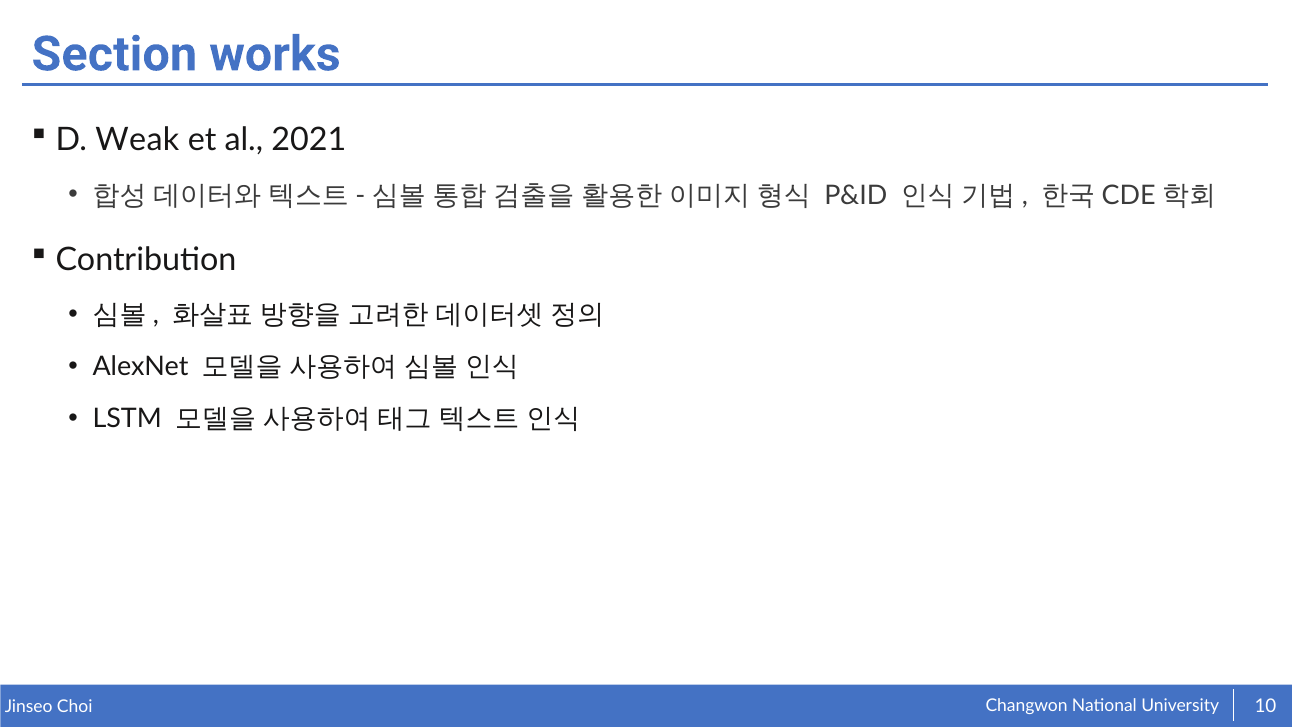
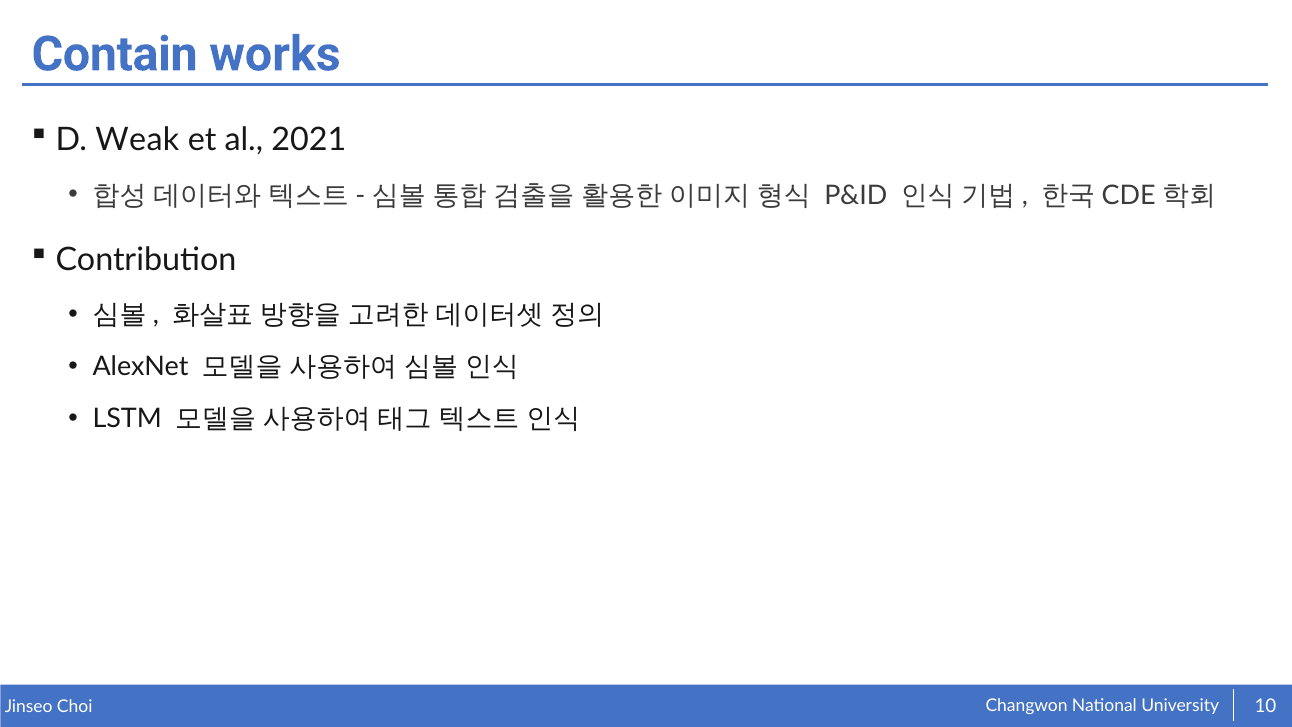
Section: Section -> Contain
